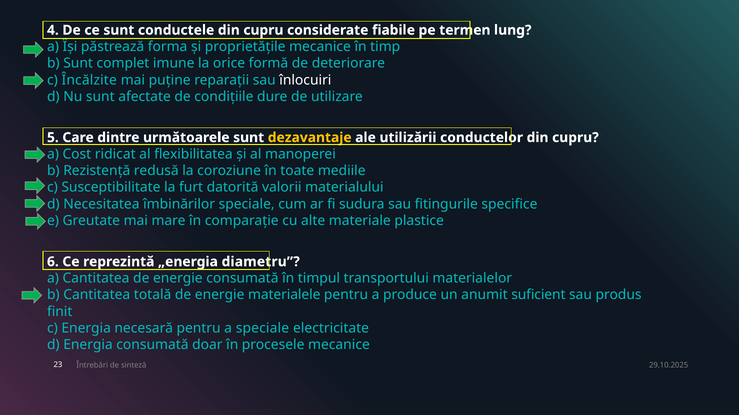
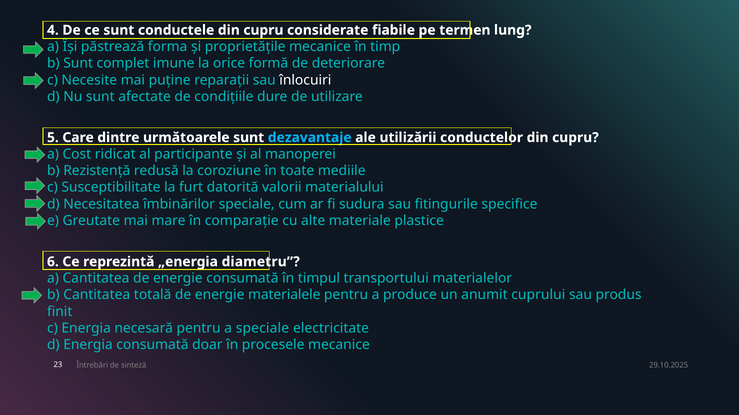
Încălzite: Încălzite -> Necesite
dezavantaje colour: yellow -> light blue
flexibilitatea: flexibilitatea -> participante
suficient: suficient -> cuprului
